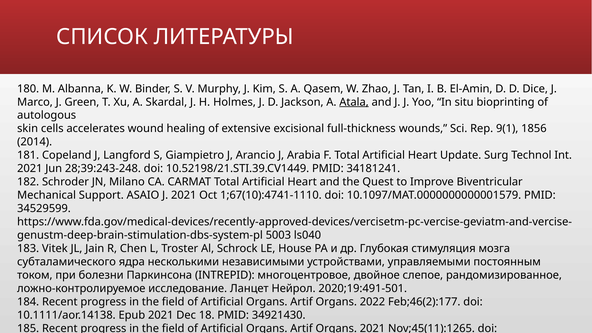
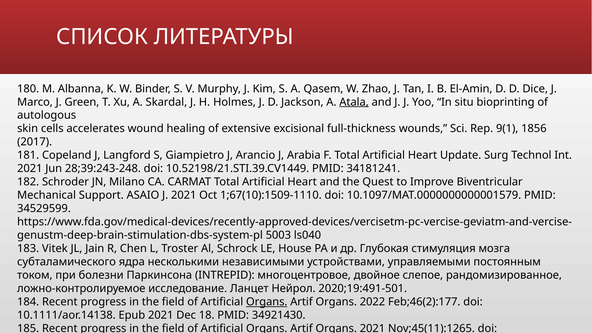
2014: 2014 -> 2017
1;67(10):4741-1110: 1;67(10):4741-1110 -> 1;67(10):1509-1110
Organs at (267, 302) underline: none -> present
